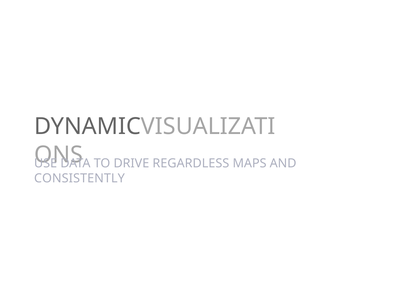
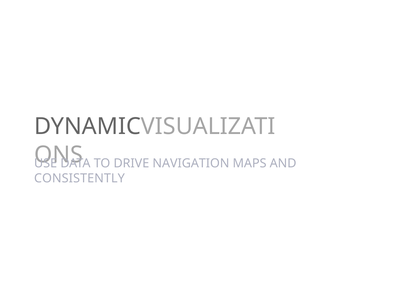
REGARDLESS: REGARDLESS -> NAVIGATION
